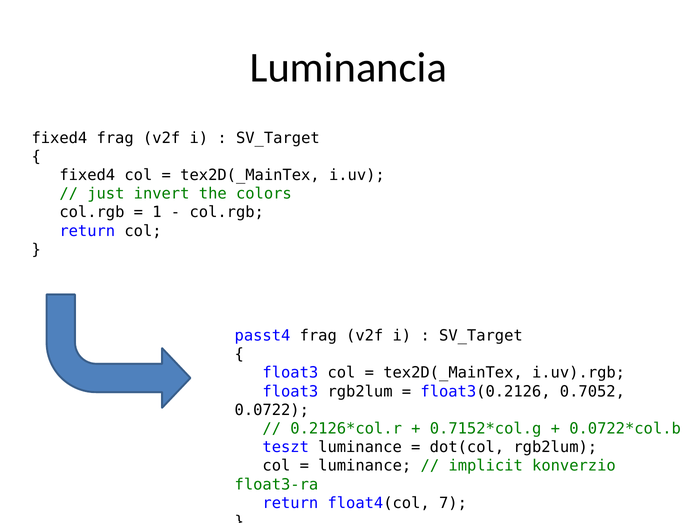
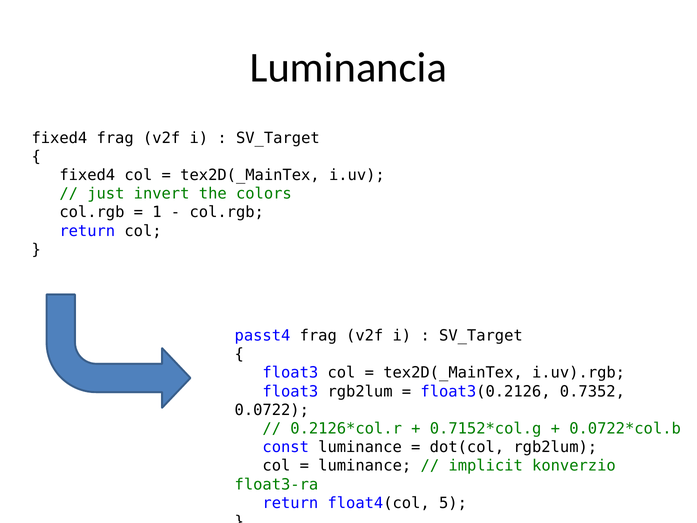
0.7052: 0.7052 -> 0.7352
teszt: teszt -> const
7: 7 -> 5
